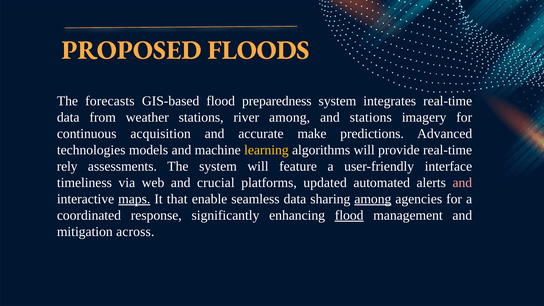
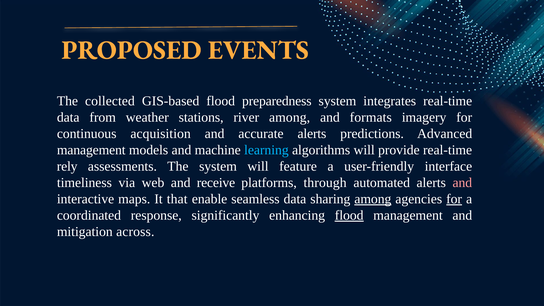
FLOODS: FLOODS -> EVENTS
forecasts: forecasts -> collected
and stations: stations -> formats
accurate make: make -> alerts
technologies at (91, 150): technologies -> management
learning colour: yellow -> light blue
crucial: crucial -> receive
updated: updated -> through
maps underline: present -> none
for at (454, 199) underline: none -> present
